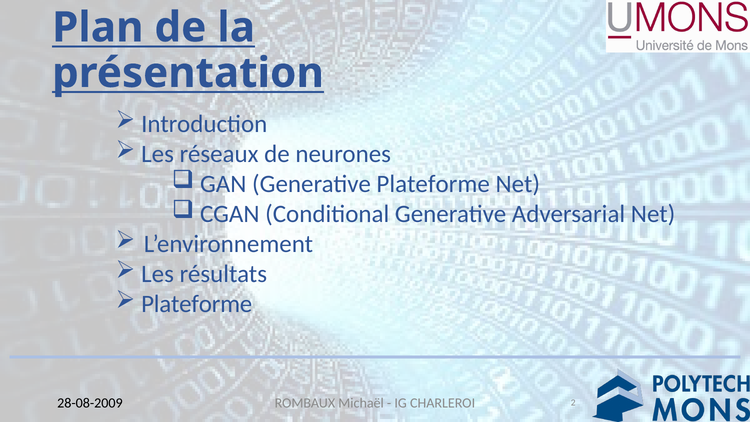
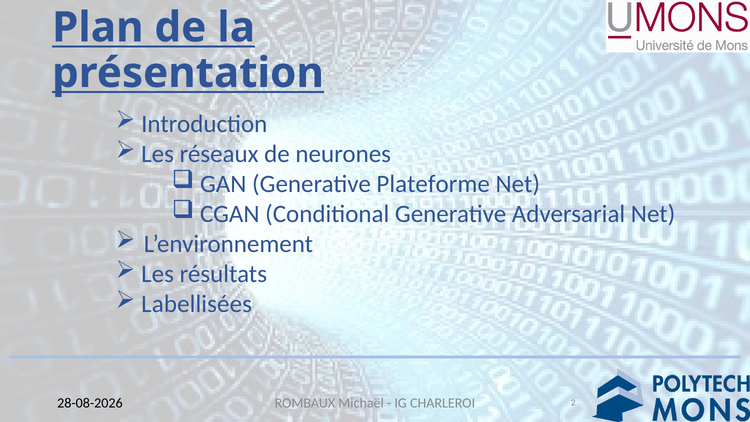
Plateforme at (197, 304): Plateforme -> Labellisées
28-08-2009: 28-08-2009 -> 28-08-2026
